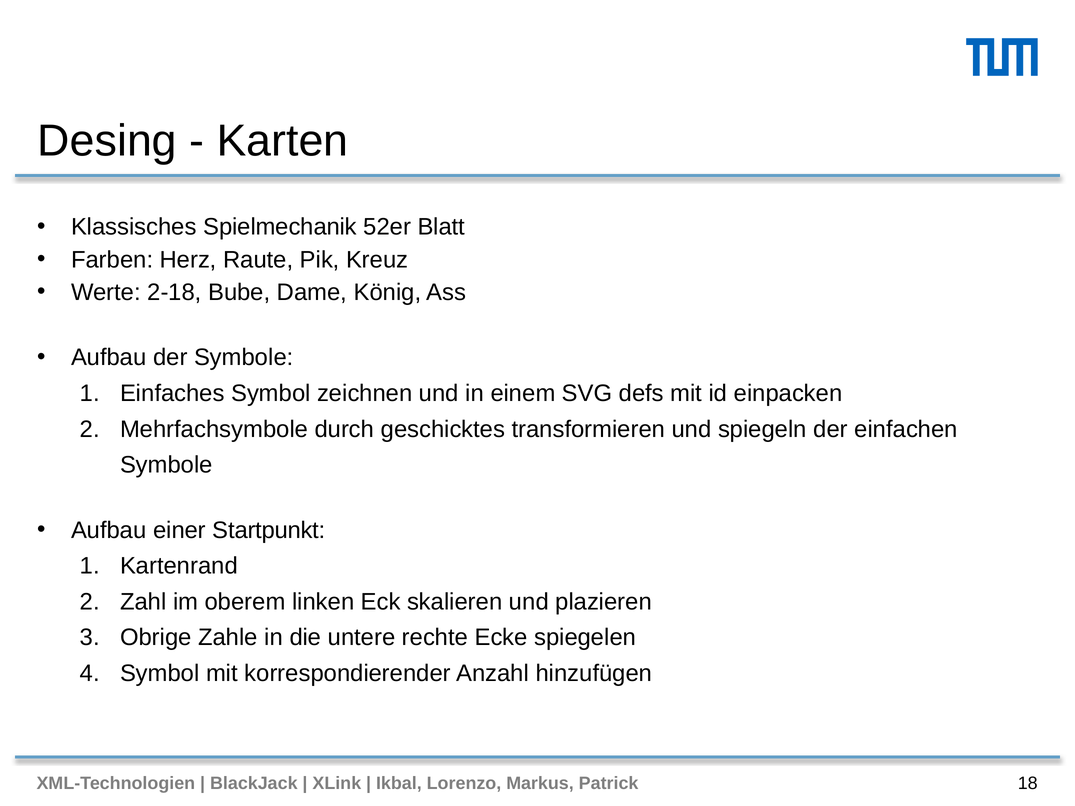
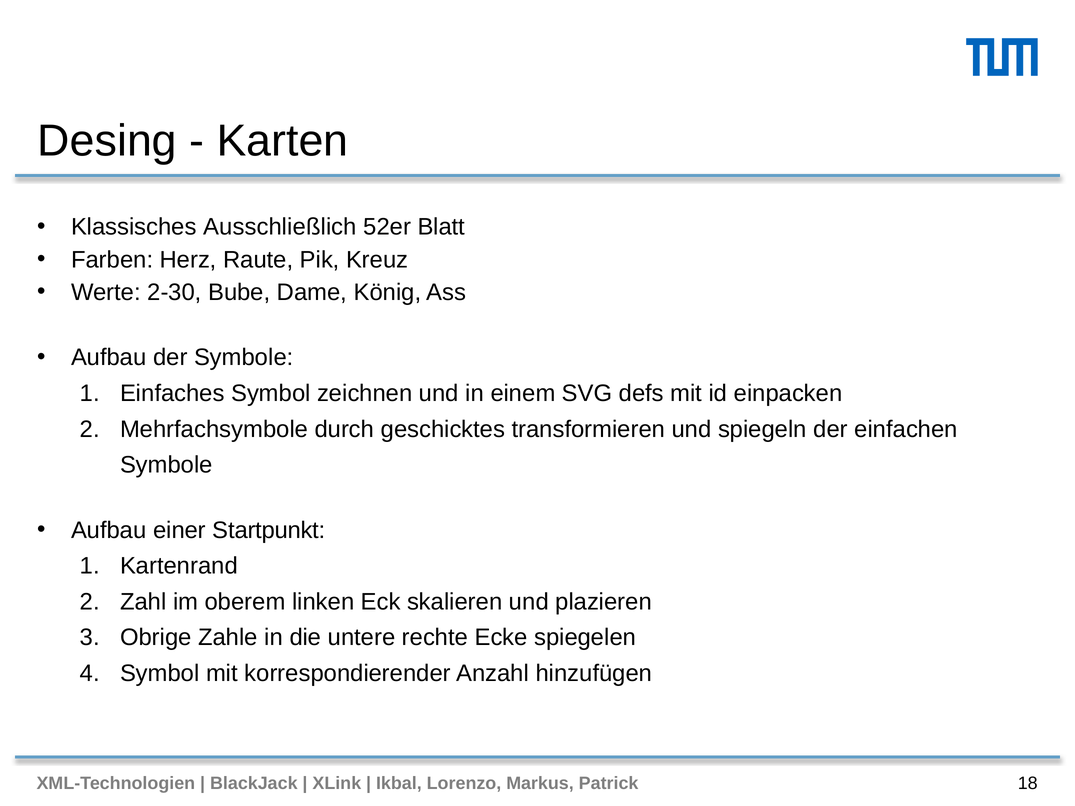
Spielmechanik: Spielmechanik -> Ausschließlich
2-18: 2-18 -> 2-30
